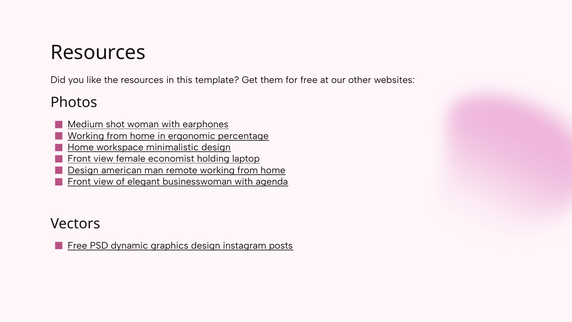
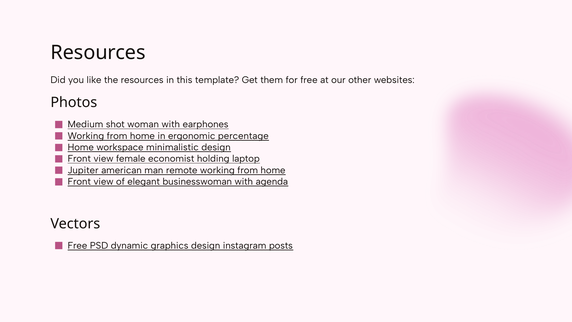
Design at (83, 170): Design -> Jupiter
